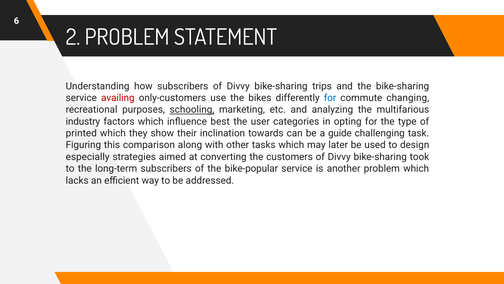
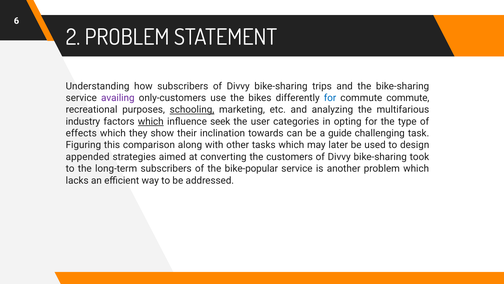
availing colour: red -> purple
commute changing: changing -> commute
which at (151, 121) underline: none -> present
best: best -> seek
printed: printed -> effects
especially: especially -> appended
